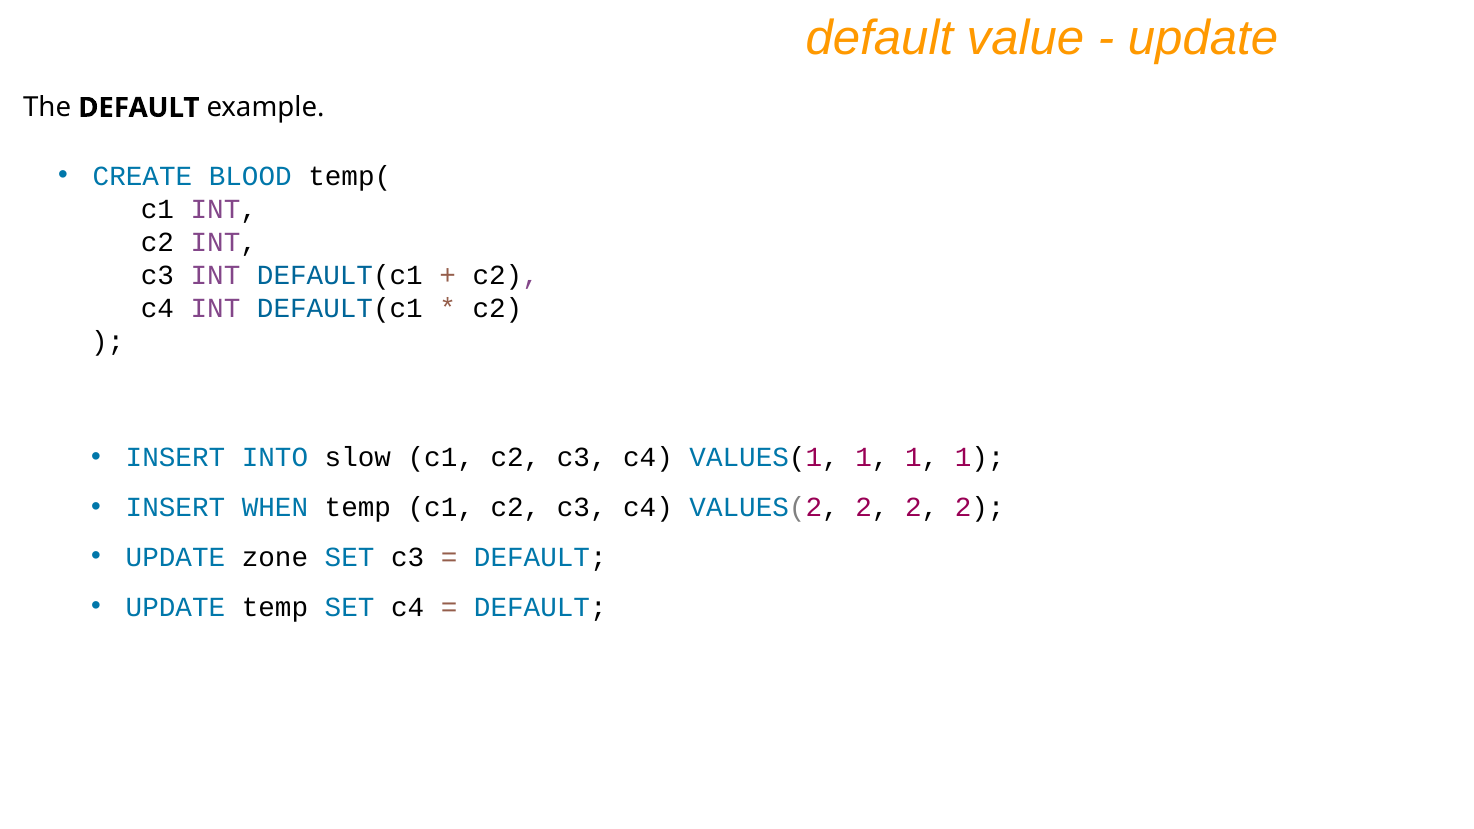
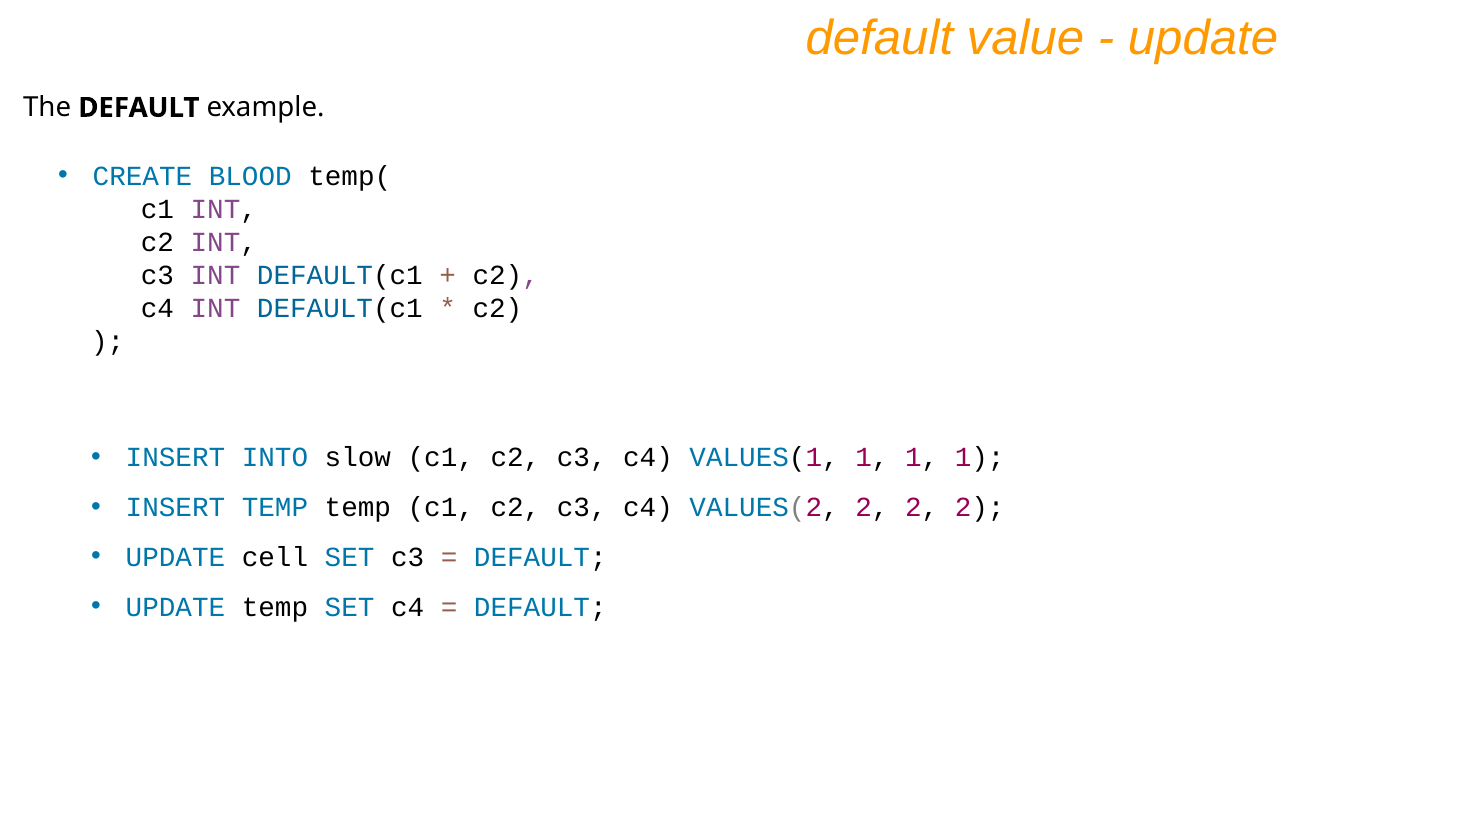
INSERT WHEN: WHEN -> TEMP
zone: zone -> cell
